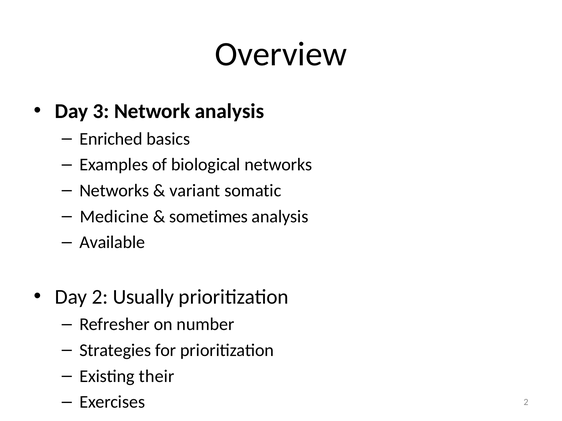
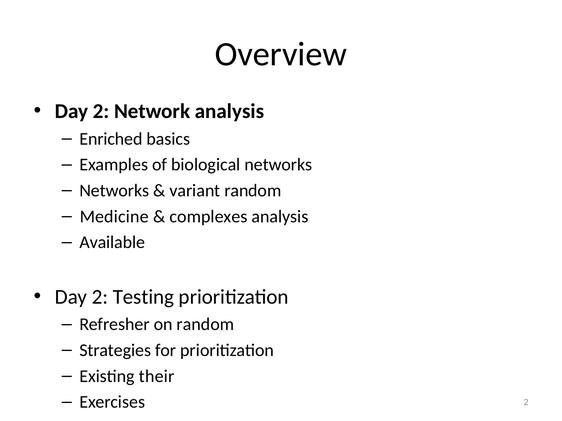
3 at (101, 111): 3 -> 2
variant somatic: somatic -> random
sometimes: sometimes -> complexes
Usually: Usually -> Testing
on number: number -> random
